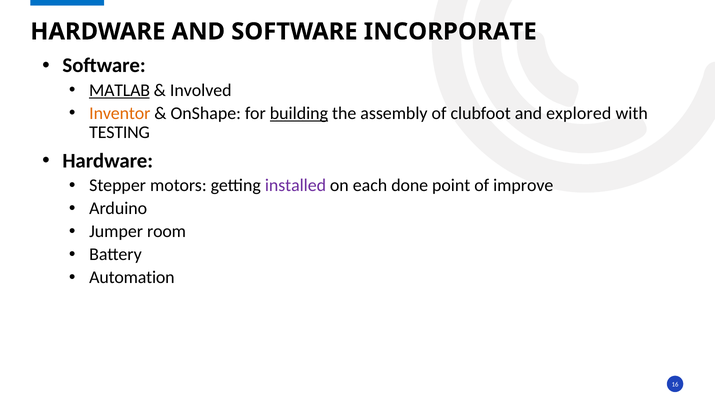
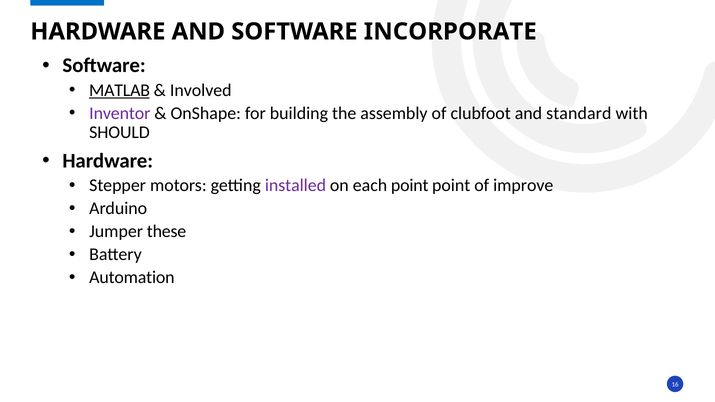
Inventor colour: orange -> purple
building underline: present -> none
explored: explored -> standard
TESTING: TESTING -> SHOULD
each done: done -> point
room: room -> these
